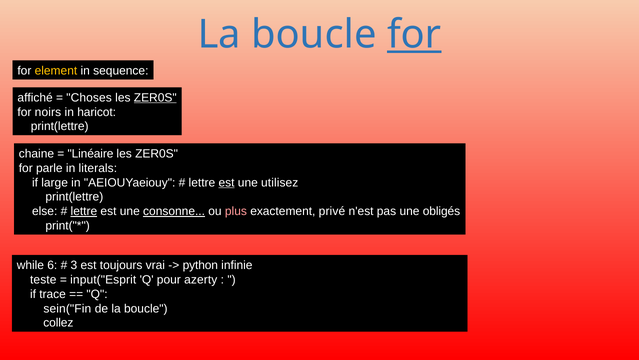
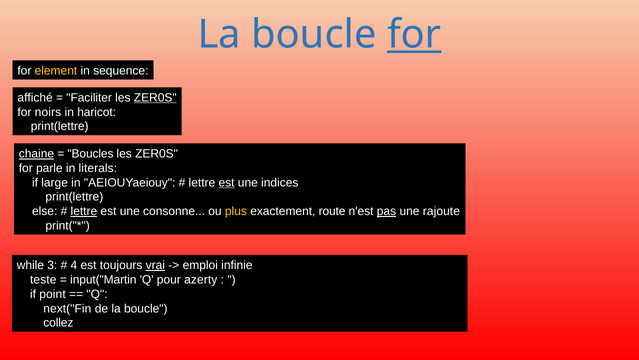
Choses: Choses -> Faciliter
chaine underline: none -> present
Linéaire: Linéaire -> Boucles
utilisez: utilisez -> indices
consonne underline: present -> none
plus colour: pink -> yellow
privé: privé -> route
pas underline: none -> present
obligés: obligés -> rajoute
6: 6 -> 3
3: 3 -> 4
vrai underline: none -> present
python: python -> emploi
input("Esprit: input("Esprit -> input("Martin
trace: trace -> point
sein("Fin: sein("Fin -> next("Fin
